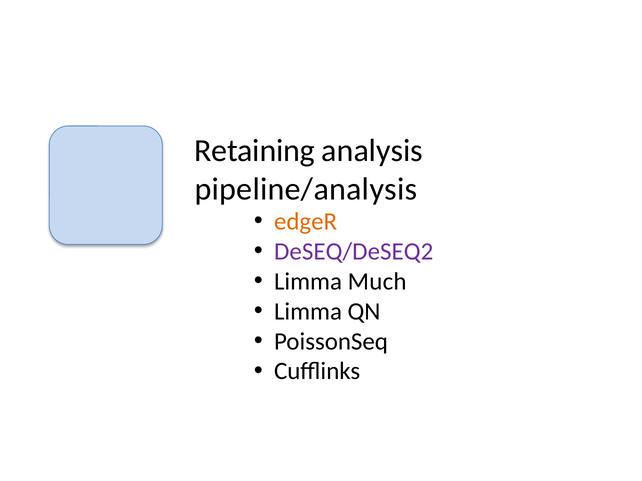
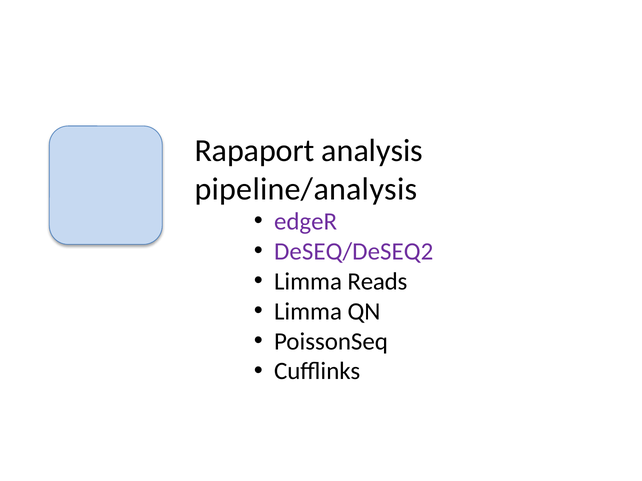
Retaining: Retaining -> Rapaport
edgeR colour: orange -> purple
Much: Much -> Reads
